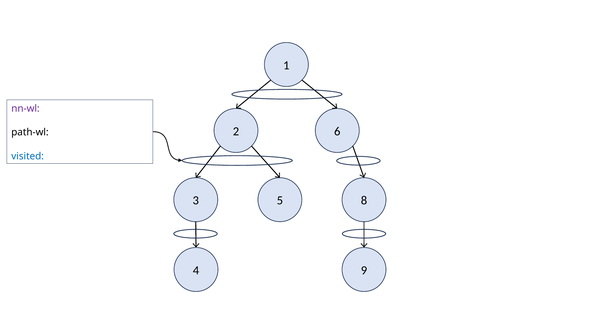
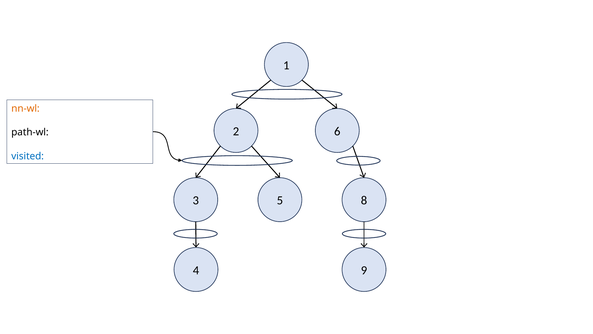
nn-wl colour: purple -> orange
